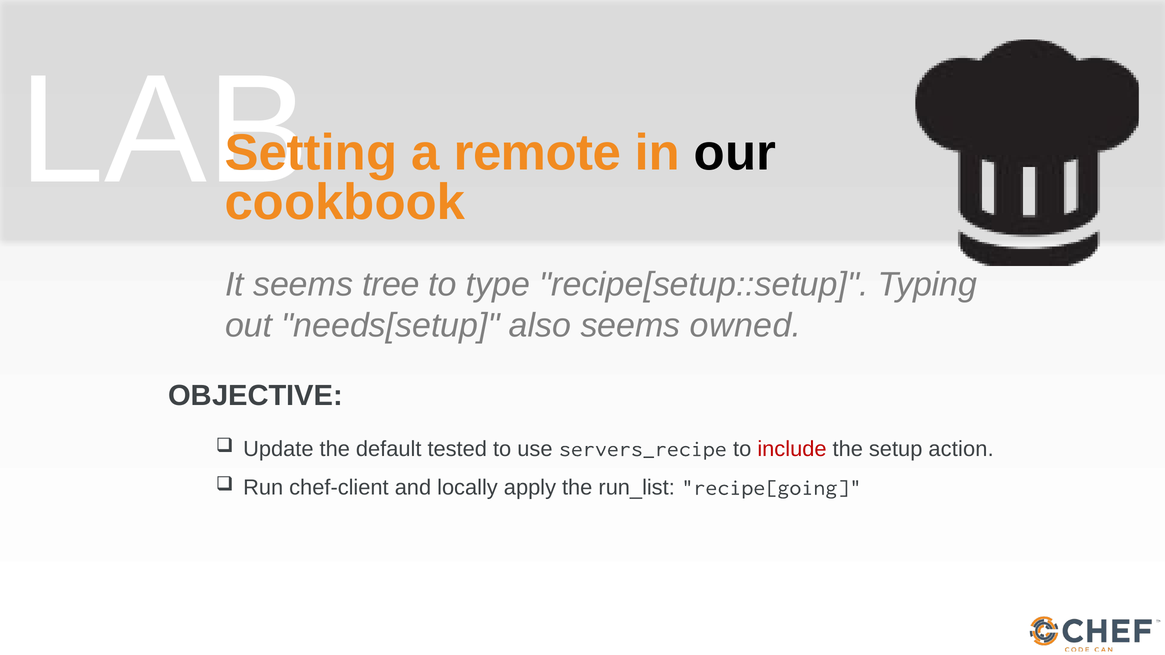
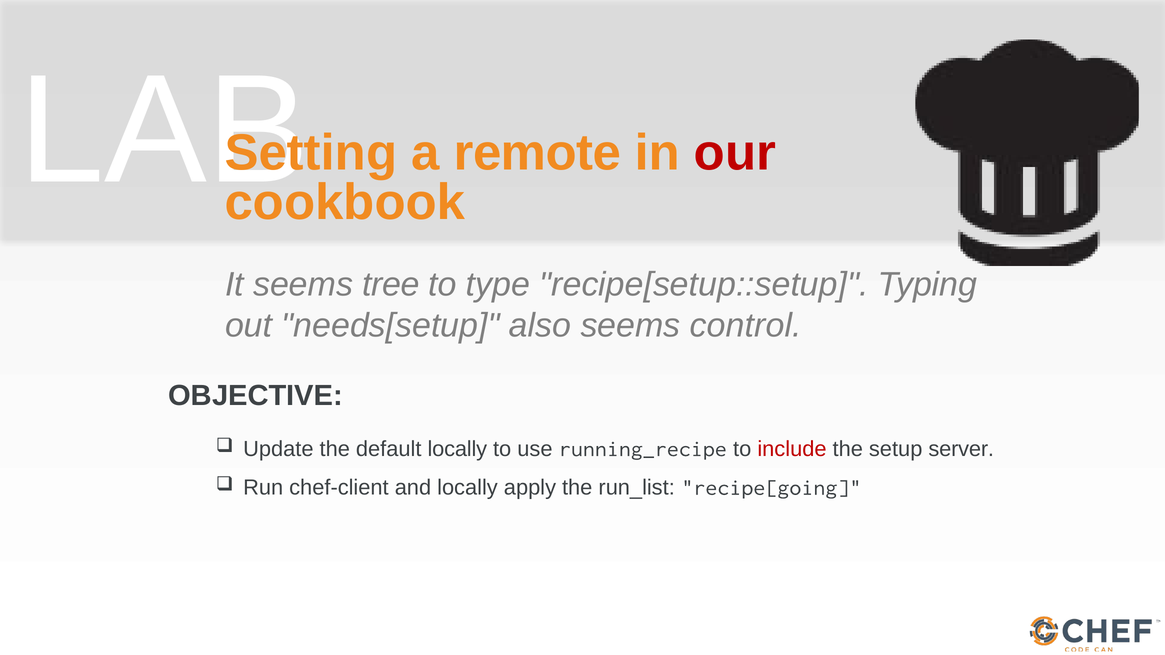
our colour: black -> red
owned: owned -> control
default tested: tested -> locally
servers_recipe: servers_recipe -> running_recipe
action: action -> server
